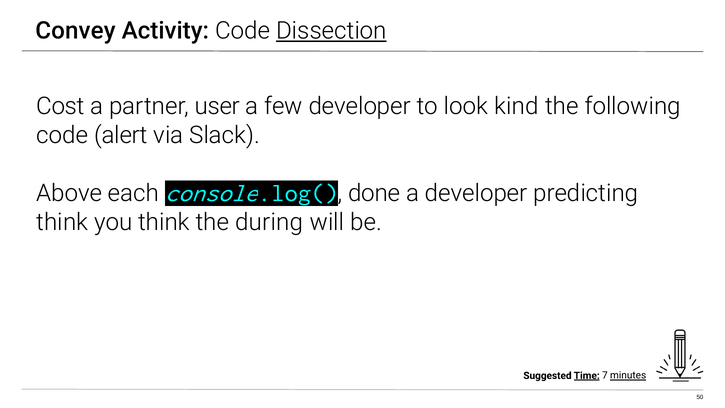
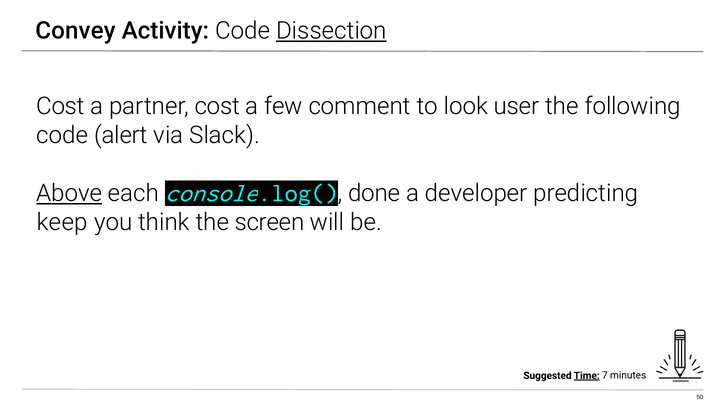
partner user: user -> cost
few developer: developer -> comment
kind: kind -> user
Above underline: none -> present
think at (62, 222): think -> keep
during: during -> screen
minutes underline: present -> none
